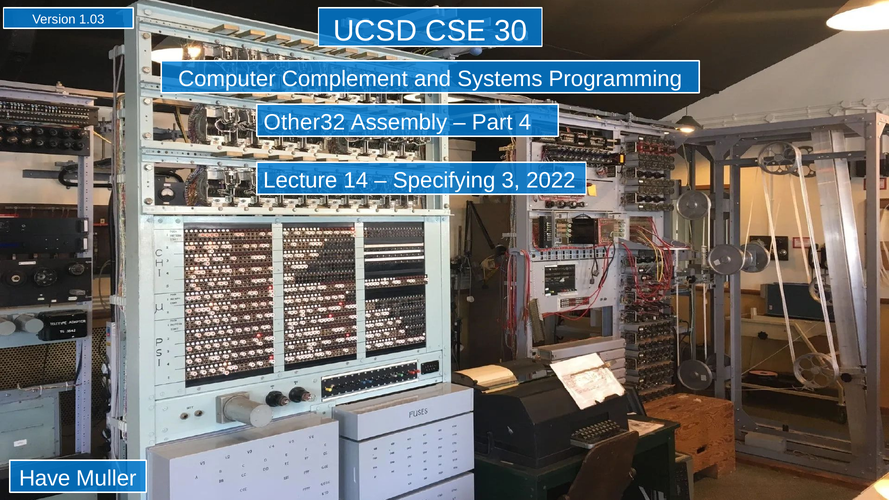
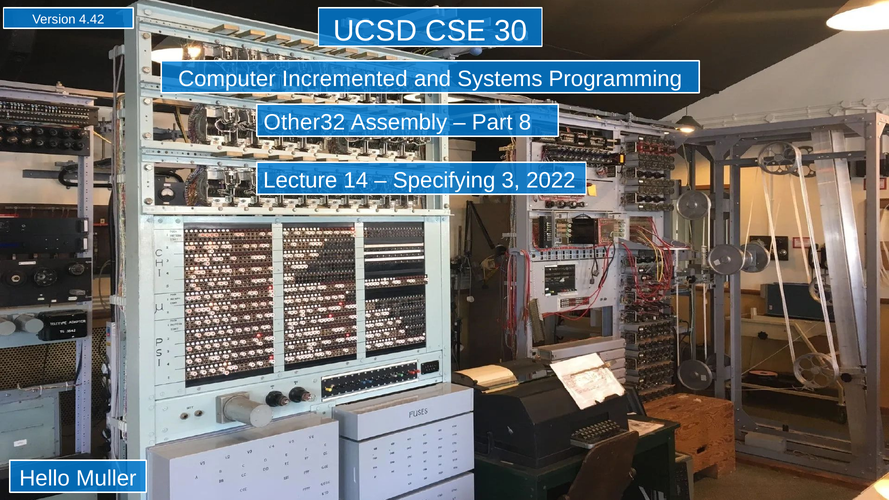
1.03: 1.03 -> 4.42
Complement: Complement -> Incremented
4: 4 -> 8
Have: Have -> Hello
